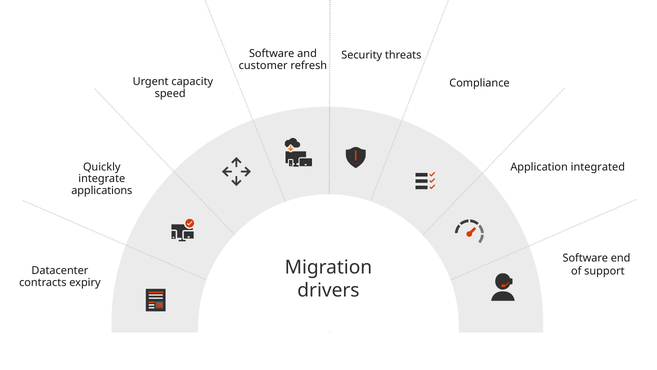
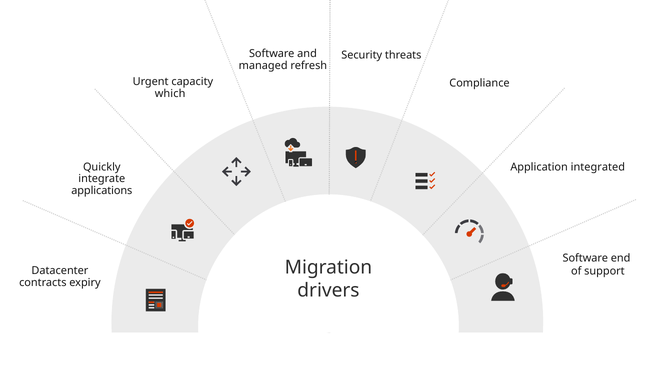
customer: customer -> managed
speed: speed -> which
